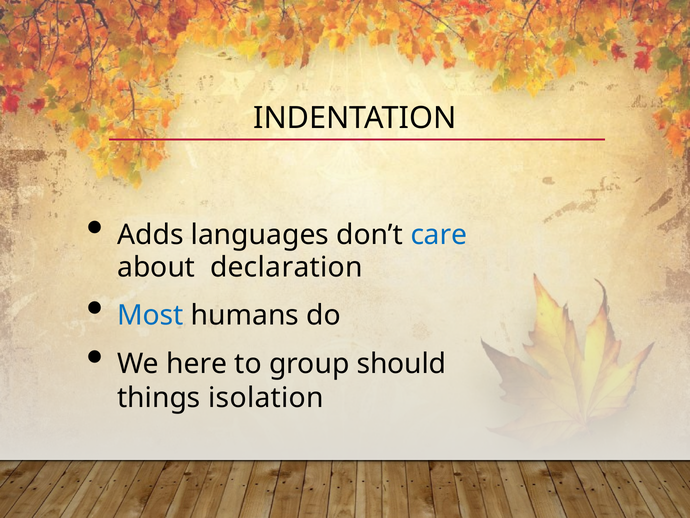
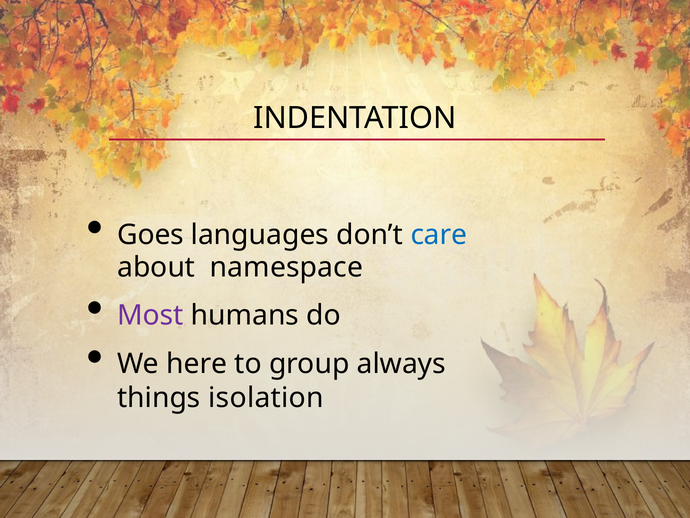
Adds: Adds -> Goes
declaration: declaration -> namespace
Most colour: blue -> purple
should: should -> always
